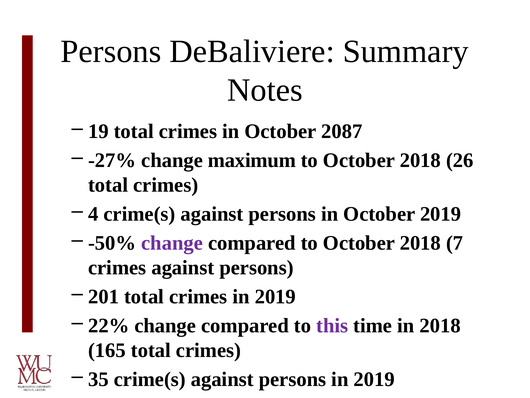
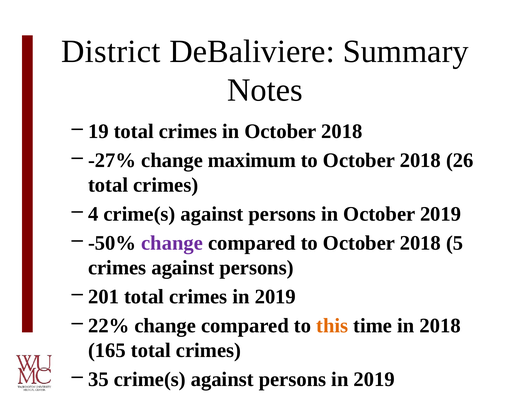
Persons at (111, 51): Persons -> District
in October 2087: 2087 -> 2018
7: 7 -> 5
this at (332, 325) colour: purple -> orange
